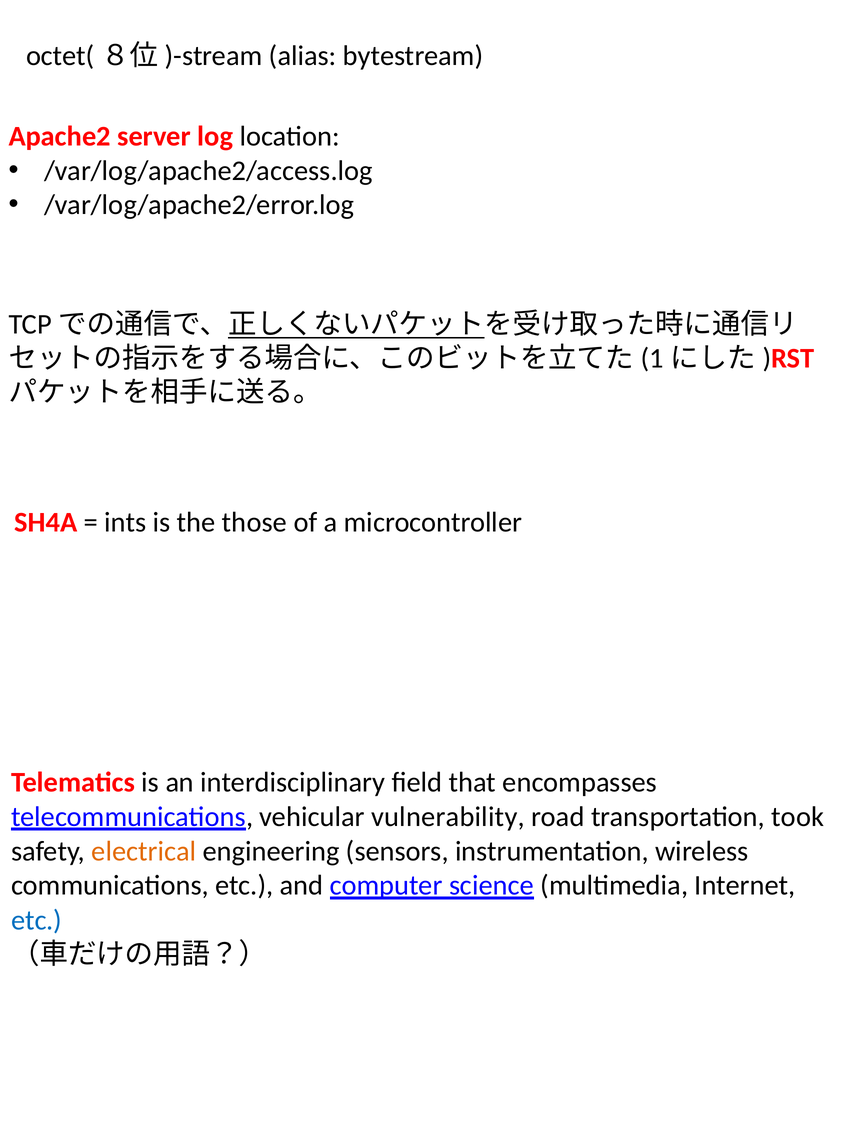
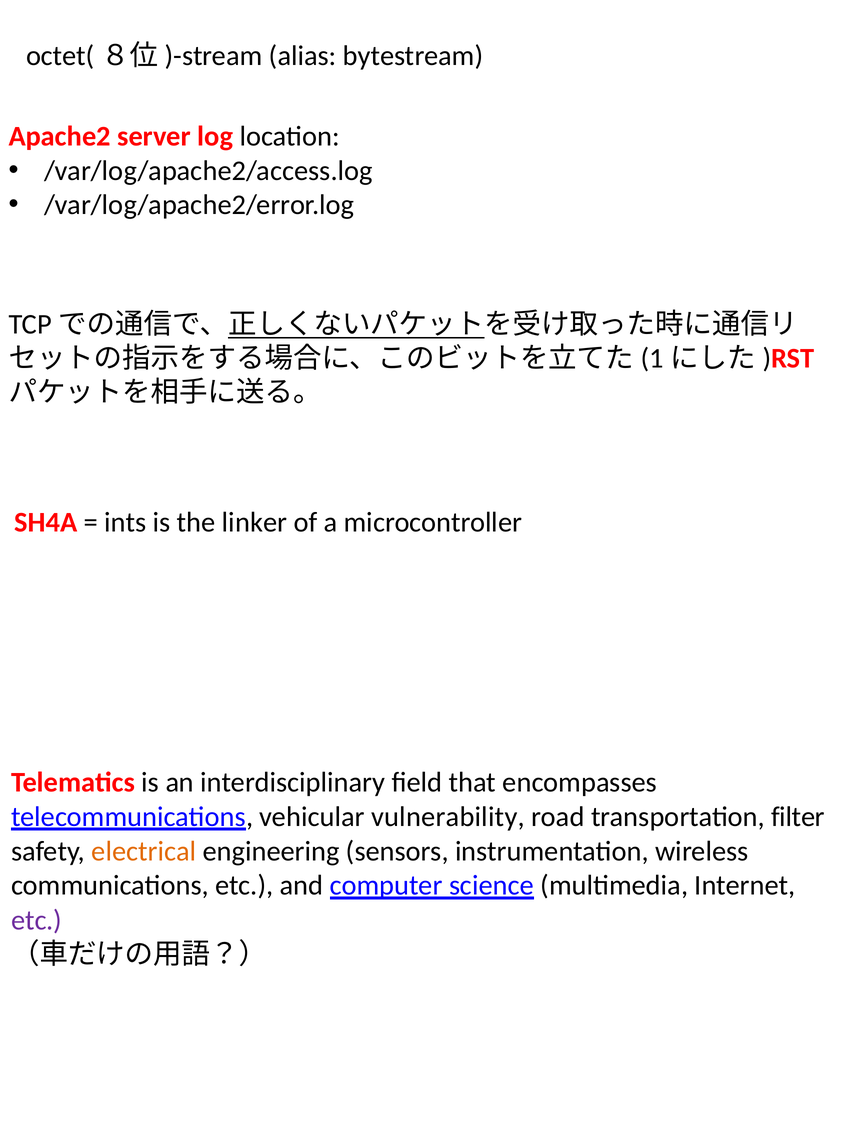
those: those -> linker
took: took -> filter
etc at (37, 920) colour: blue -> purple
